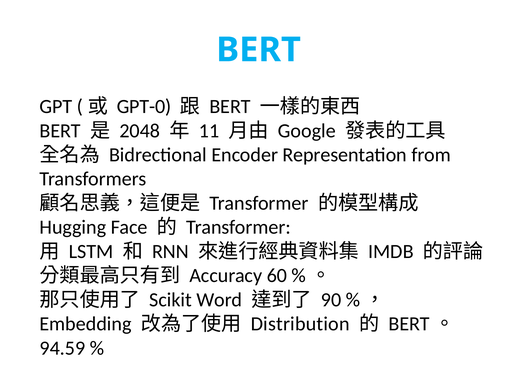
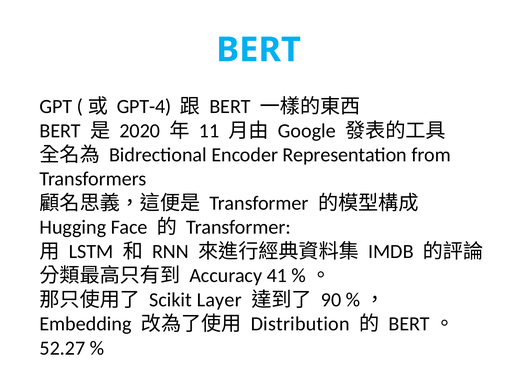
GPT-0: GPT-0 -> GPT-4
2048: 2048 -> 2020
60: 60 -> 41
Word: Word -> Layer
94.59: 94.59 -> 52.27
